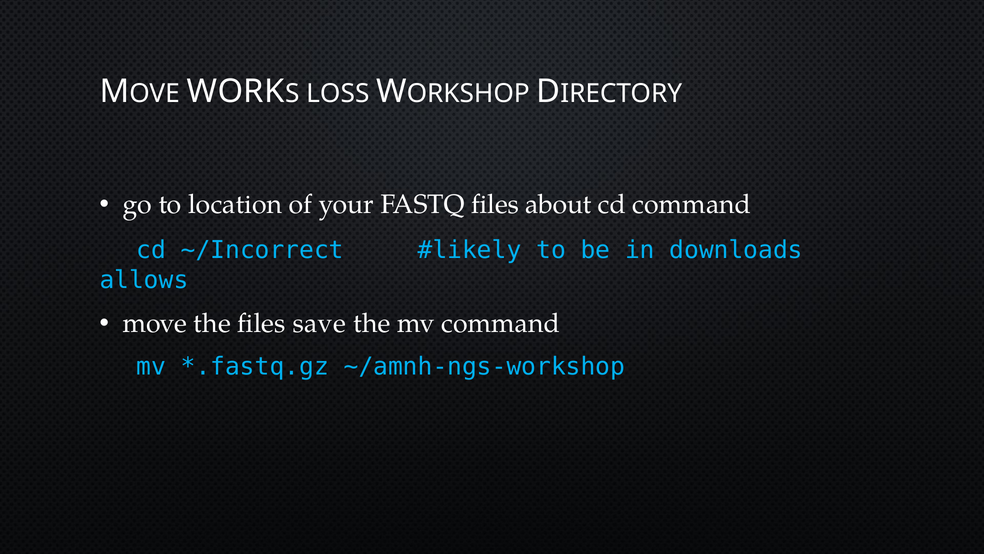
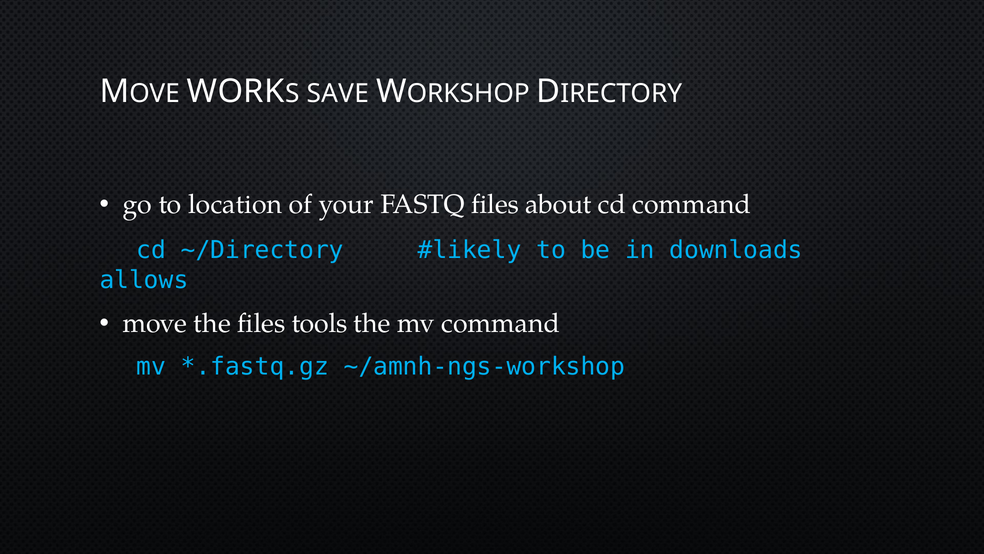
LOSS: LOSS -> SAVE
~/Incorrect: ~/Incorrect -> ~/Directory
save: save -> tools
